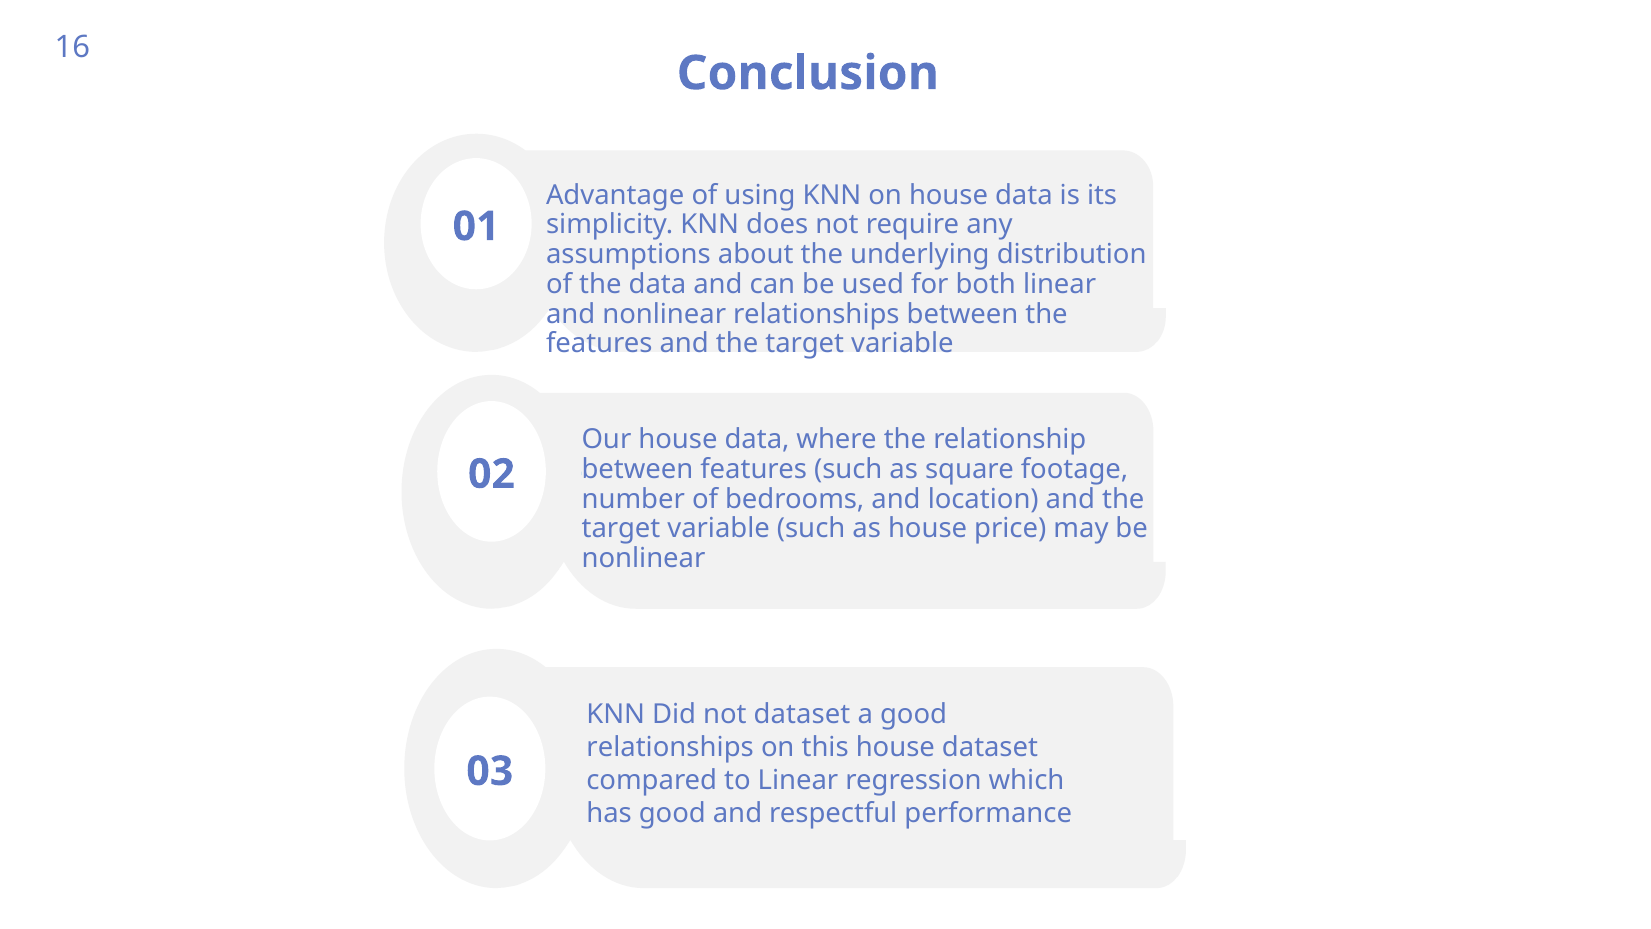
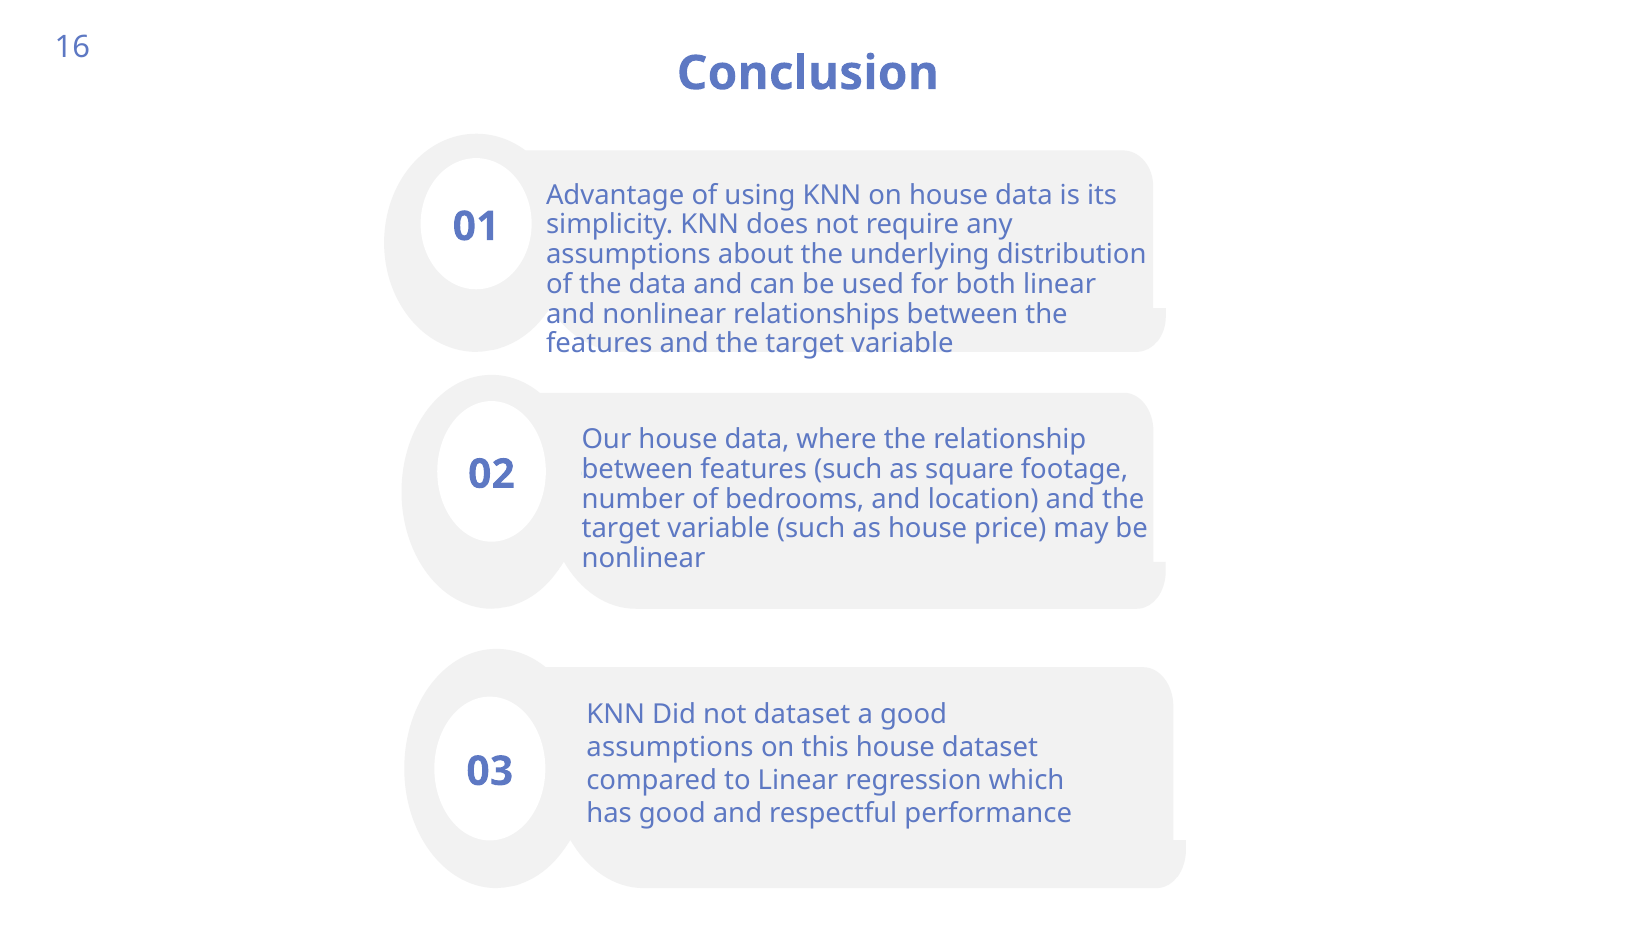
relationships at (670, 747): relationships -> assumptions
